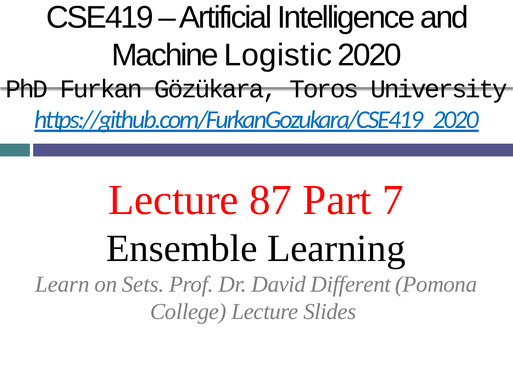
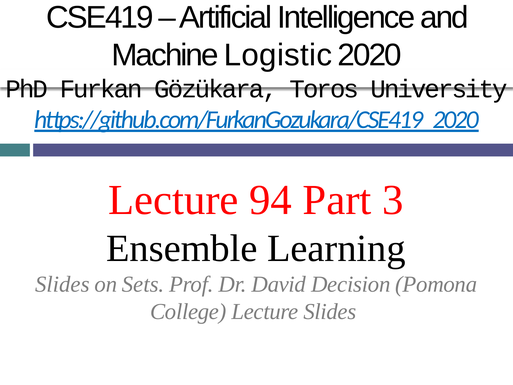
87: 87 -> 94
7: 7 -> 3
Learn at (62, 284): Learn -> Slides
Different: Different -> Decision
